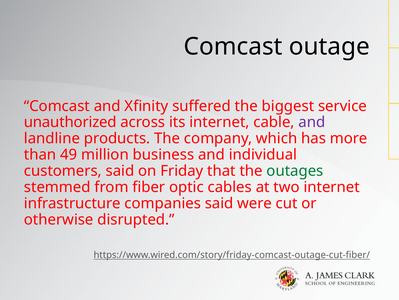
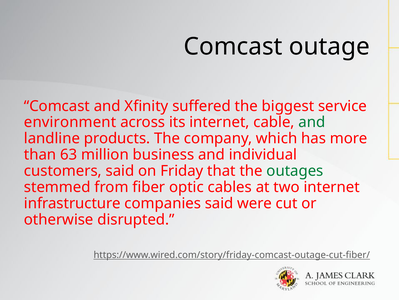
unauthorized: unauthorized -> environment
and at (312, 122) colour: purple -> green
49: 49 -> 63
